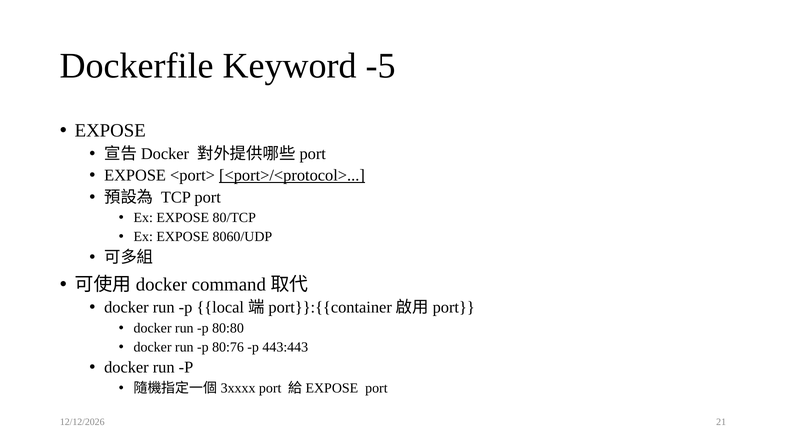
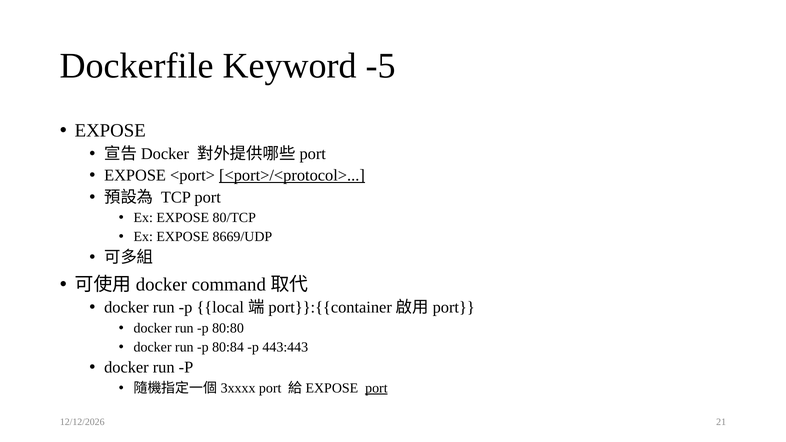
8060/UDP: 8060/UDP -> 8669/UDP
80:76: 80:76 -> 80:84
port at (376, 388) underline: none -> present
